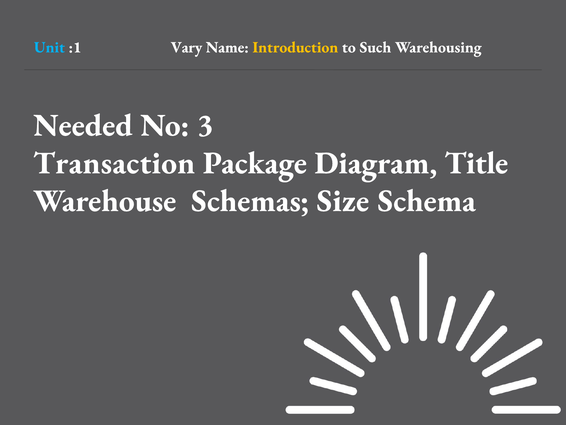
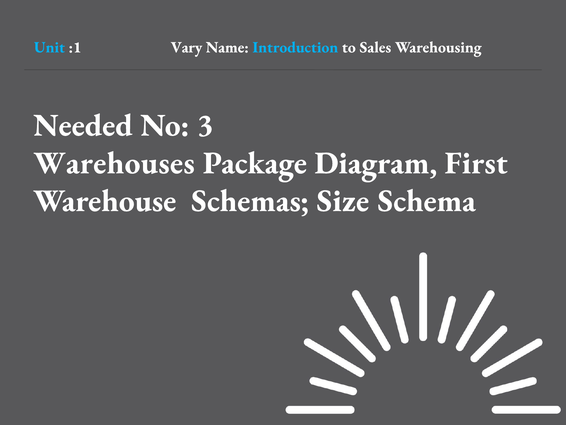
Introduction colour: yellow -> light blue
Such: Such -> Sales
Transaction: Transaction -> Warehouses
Title: Title -> First
